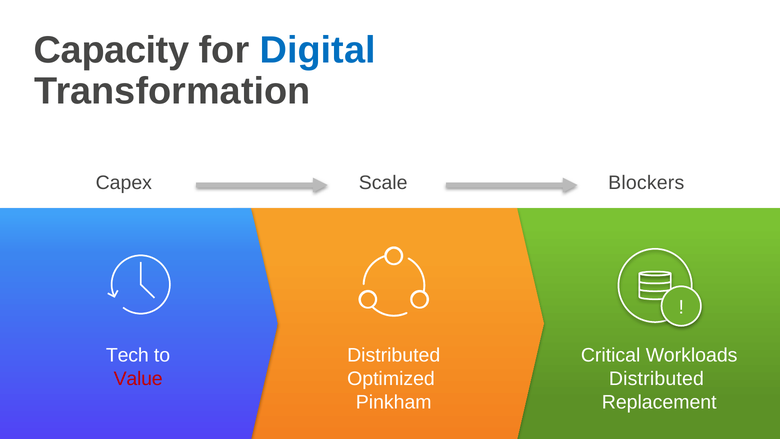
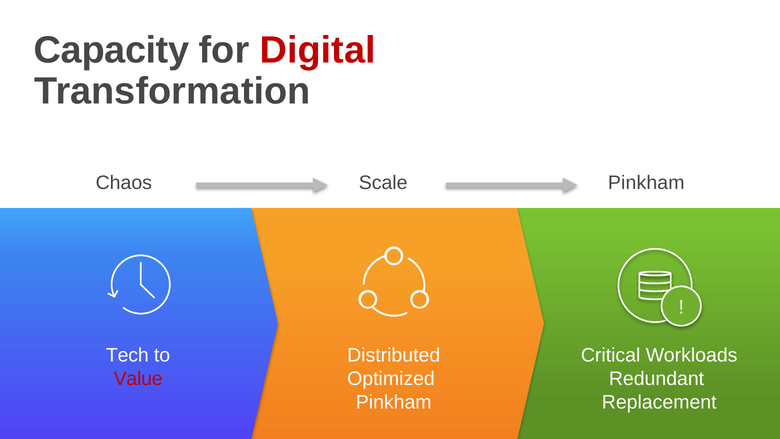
Digital colour: blue -> red
Capex: Capex -> Chaos
Scale Blockers: Blockers -> Pinkham
Distributed at (656, 378): Distributed -> Redundant
